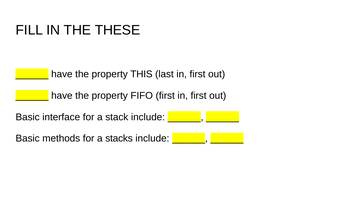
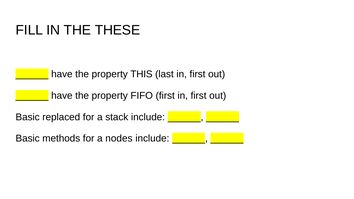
interface: interface -> replaced
stacks: stacks -> nodes
